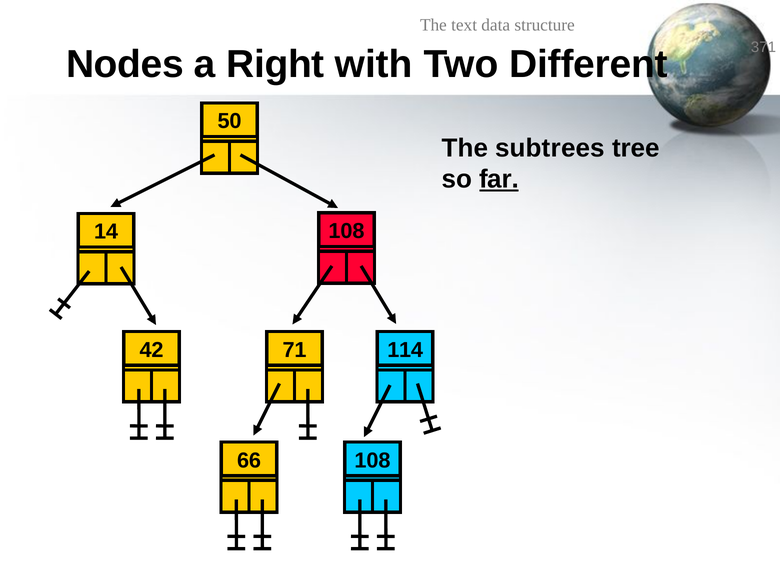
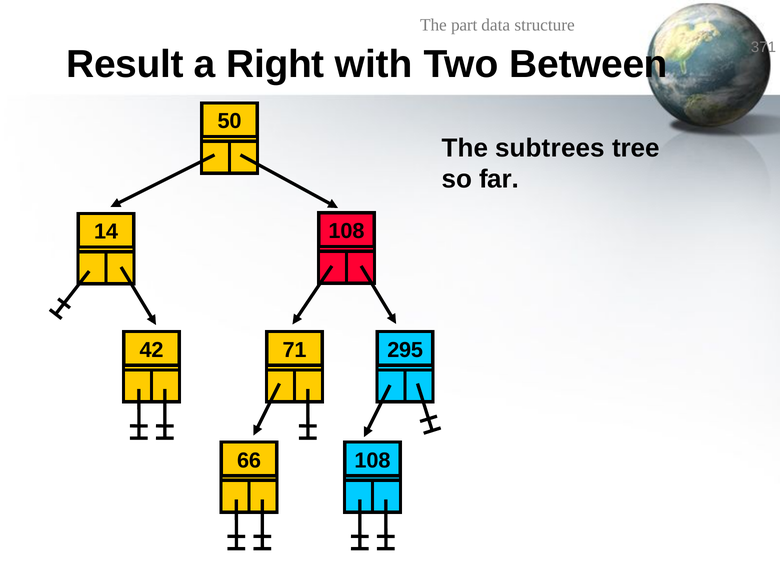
text: text -> part
Nodes: Nodes -> Result
Different: Different -> Between
far underline: present -> none
114: 114 -> 295
